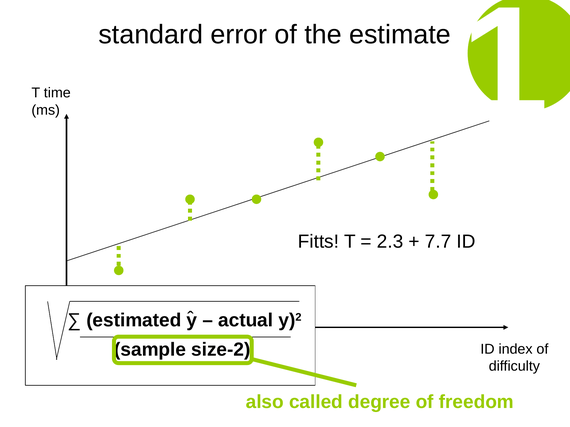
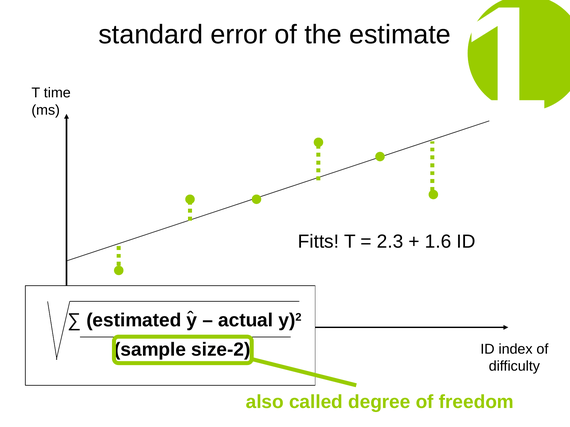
7.7: 7.7 -> 1.6
